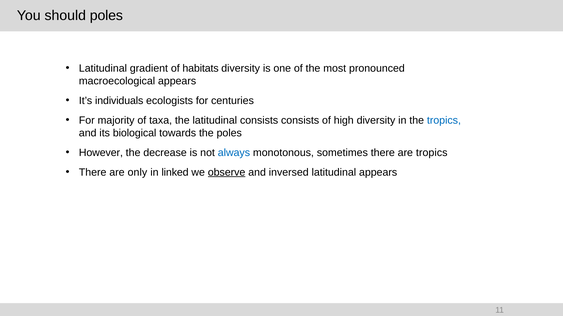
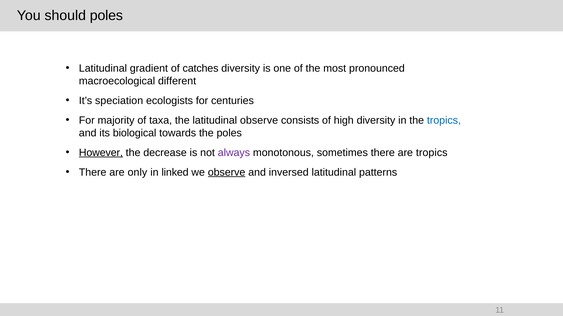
habitats: habitats -> catches
macroecological appears: appears -> different
individuals: individuals -> speciation
latitudinal consists: consists -> observe
However underline: none -> present
always colour: blue -> purple
latitudinal appears: appears -> patterns
